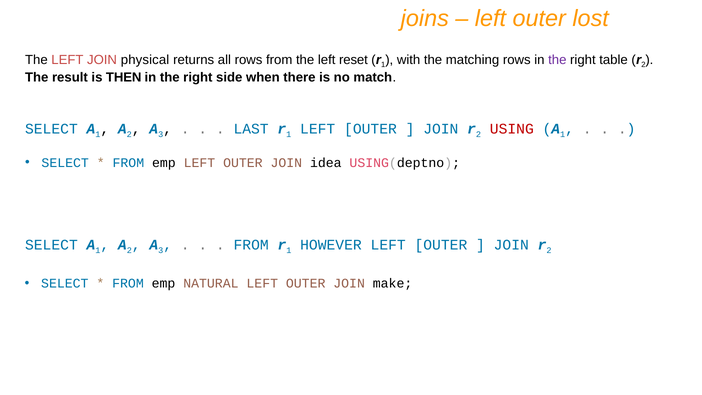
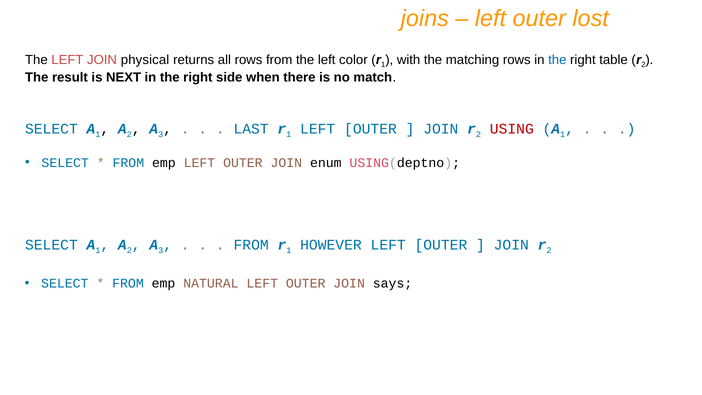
reset: reset -> color
the at (557, 60) colour: purple -> blue
THEN: THEN -> NEXT
idea: idea -> enum
make: make -> says
